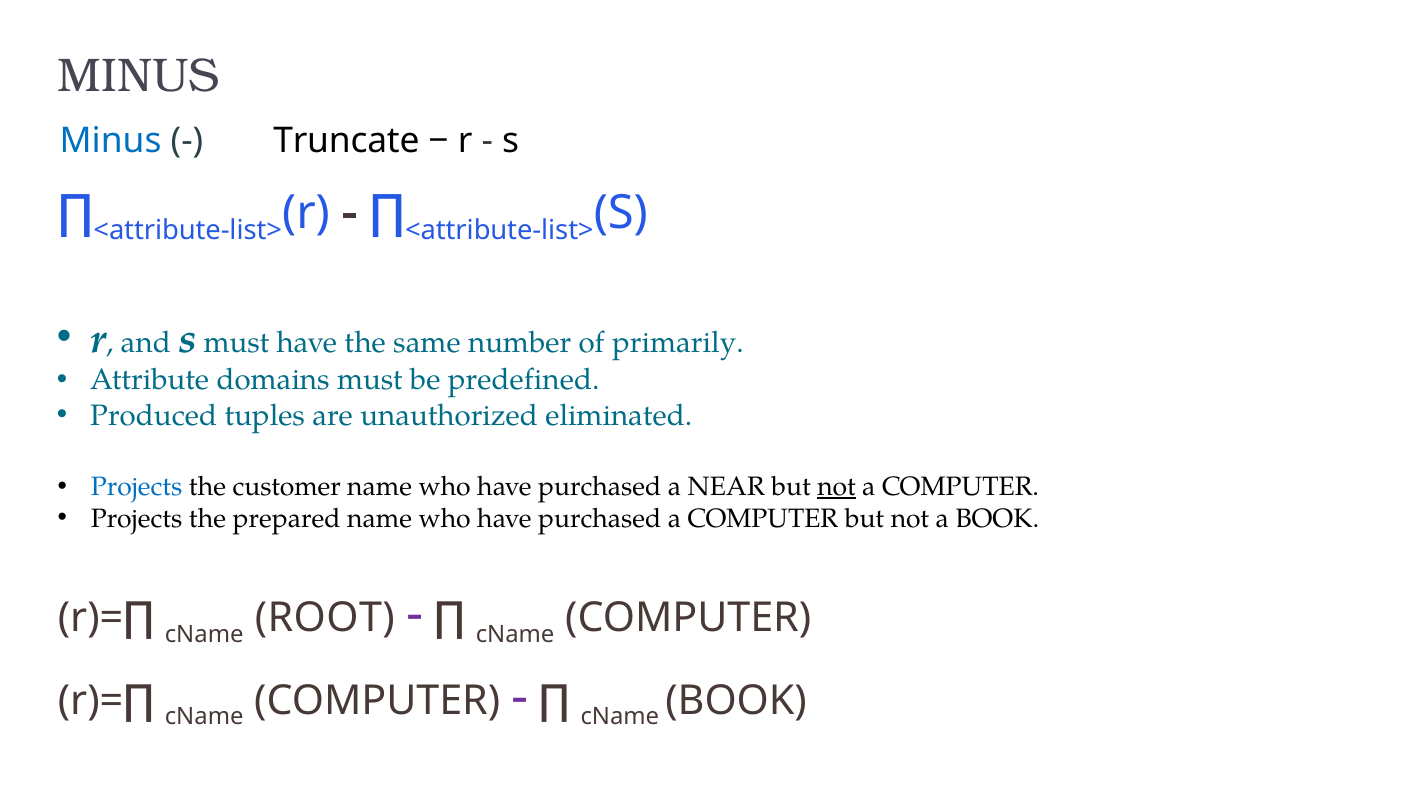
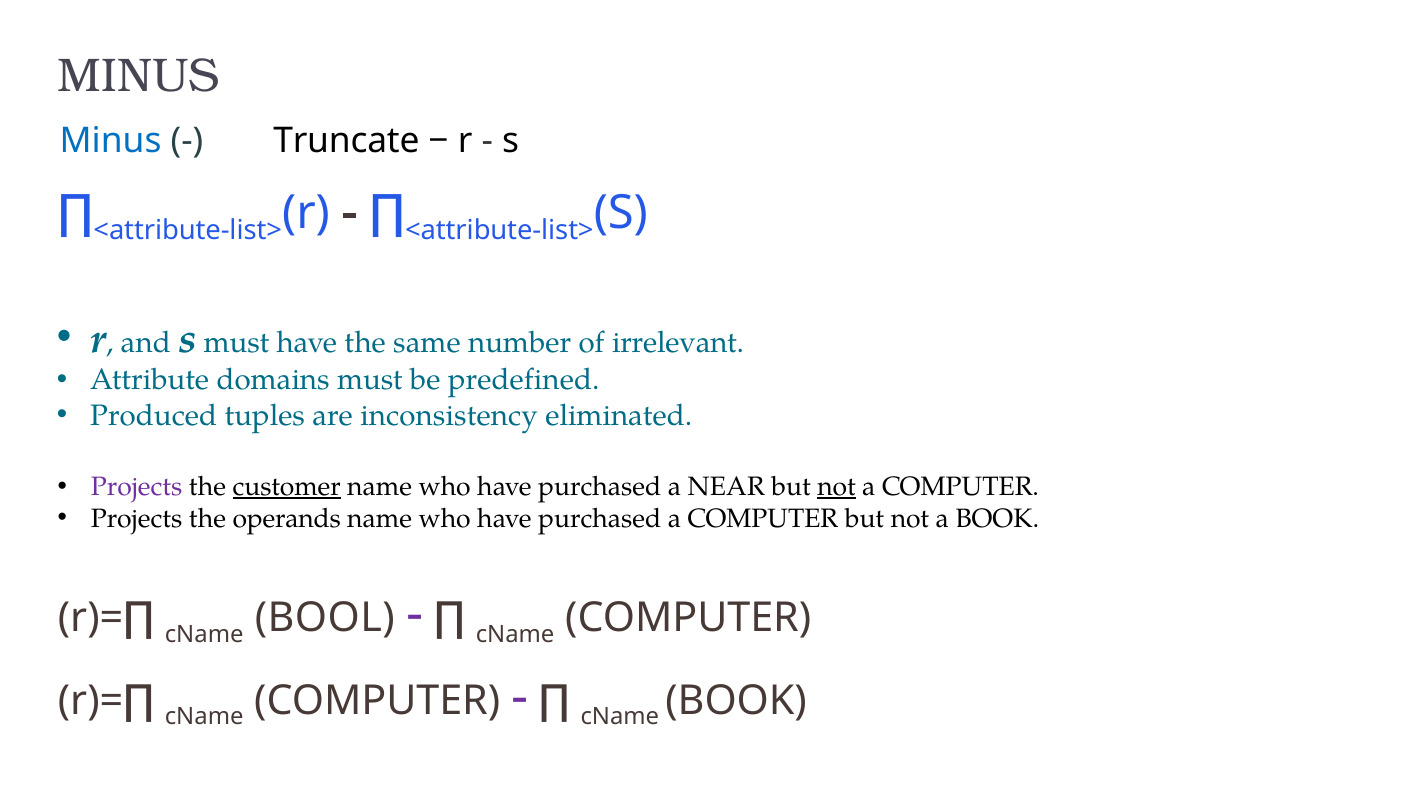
primarily: primarily -> irrelevant
unauthorized: unauthorized -> inconsistency
Projects at (137, 487) colour: blue -> purple
customer underline: none -> present
prepared: prepared -> operands
ROOT: ROOT -> BOOL
